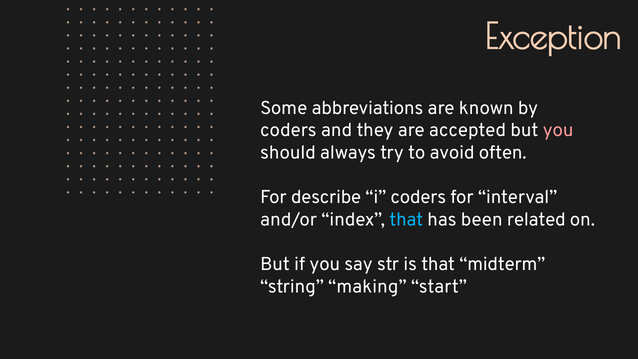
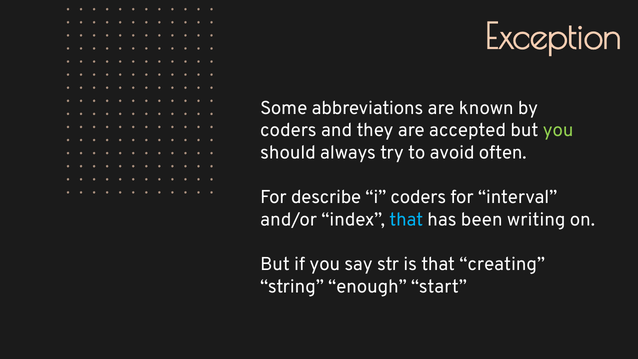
you at (558, 130) colour: pink -> light green
related: related -> writing
midterm: midterm -> creating
making: making -> enough
